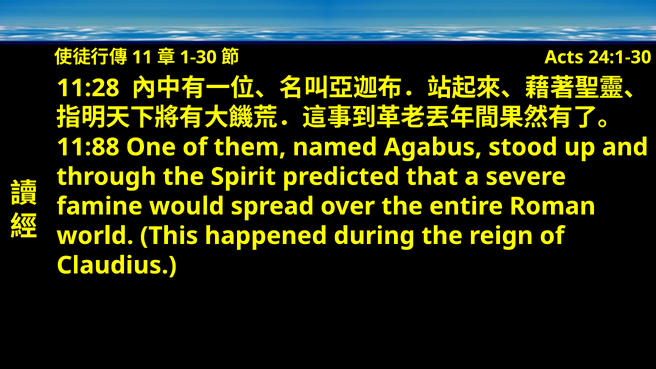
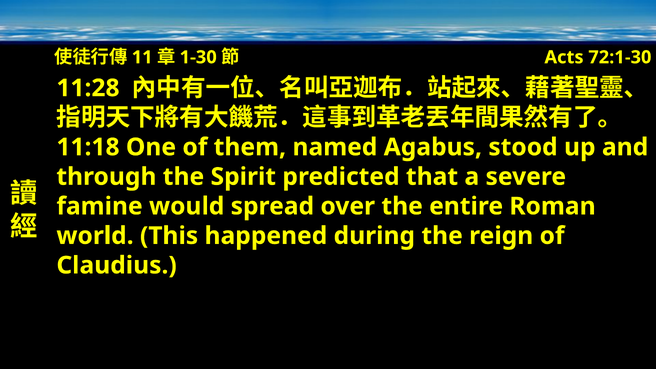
24:1-30: 24:1-30 -> 72:1-30
11:88: 11:88 -> 11:18
